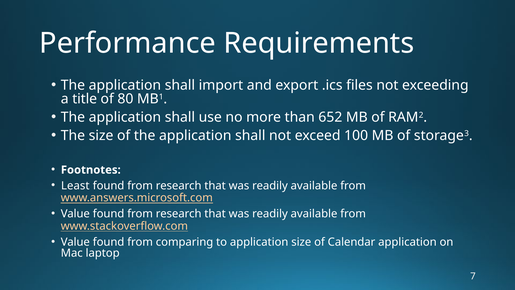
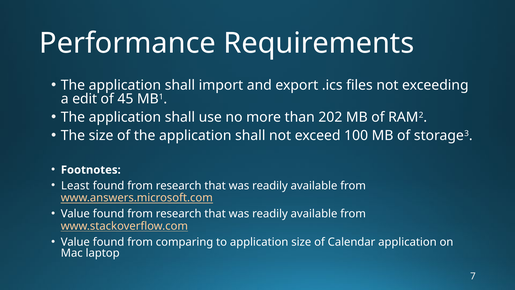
title: title -> edit
80: 80 -> 45
652: 652 -> 202
